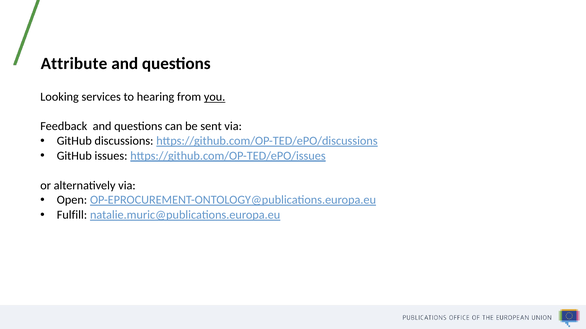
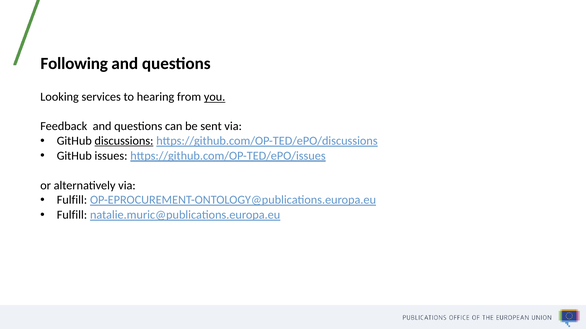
Attribute: Attribute -> Following
discussions underline: none -> present
Open at (72, 200): Open -> Fulfill
